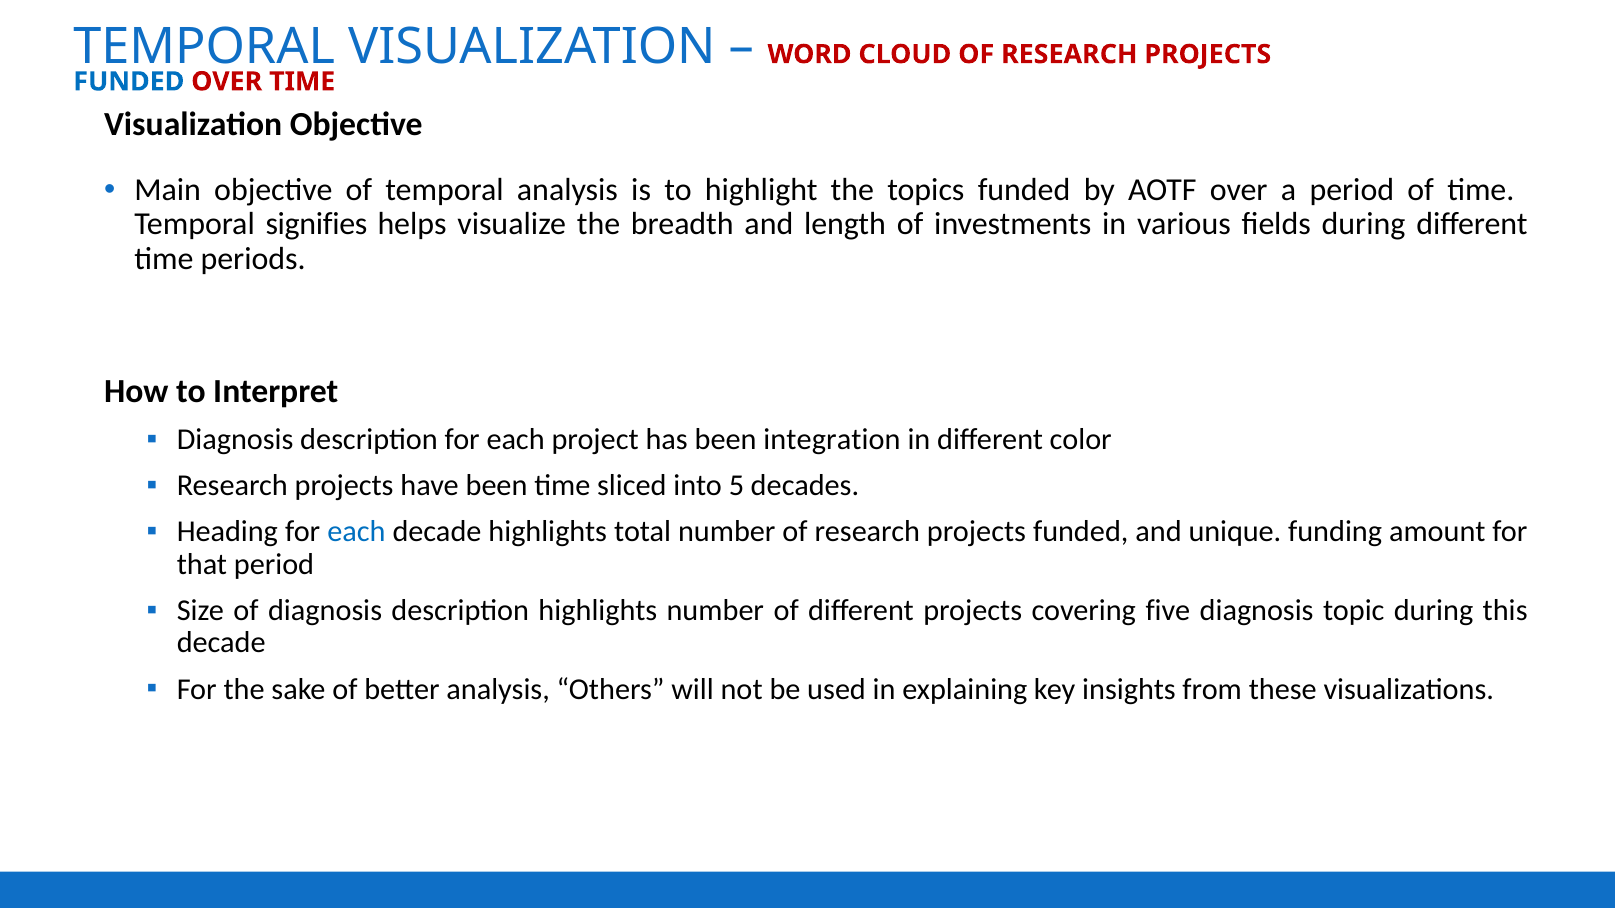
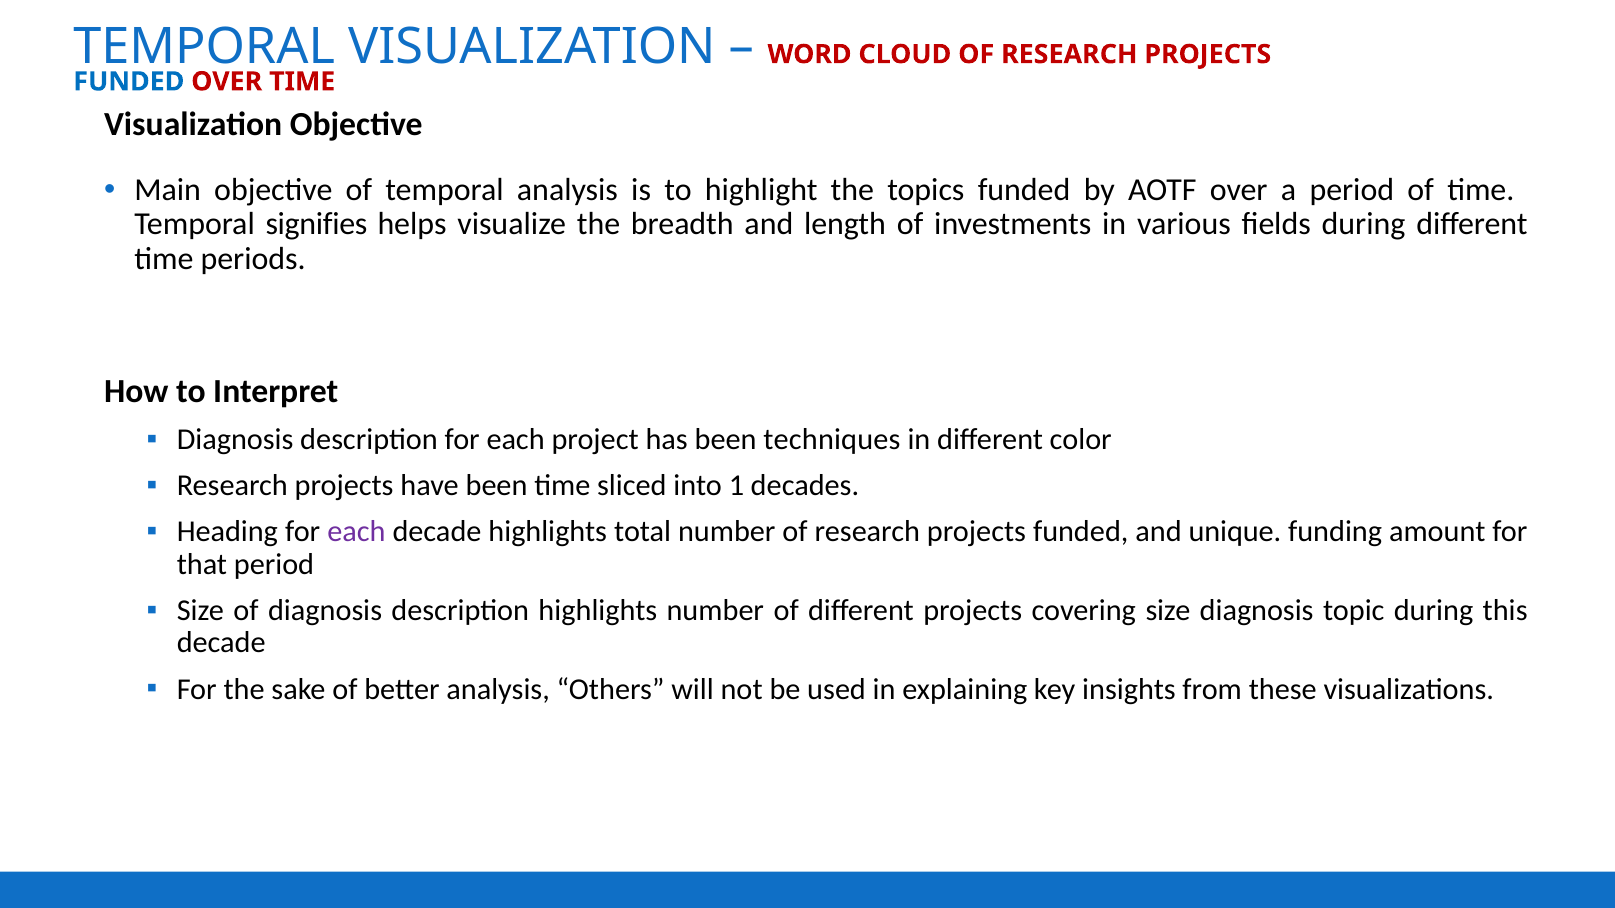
integration: integration -> techniques
5: 5 -> 1
each at (356, 532) colour: blue -> purple
covering five: five -> size
